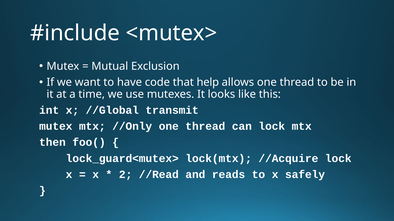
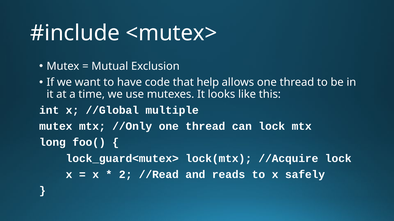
transmit: transmit -> multiple
then: then -> long
